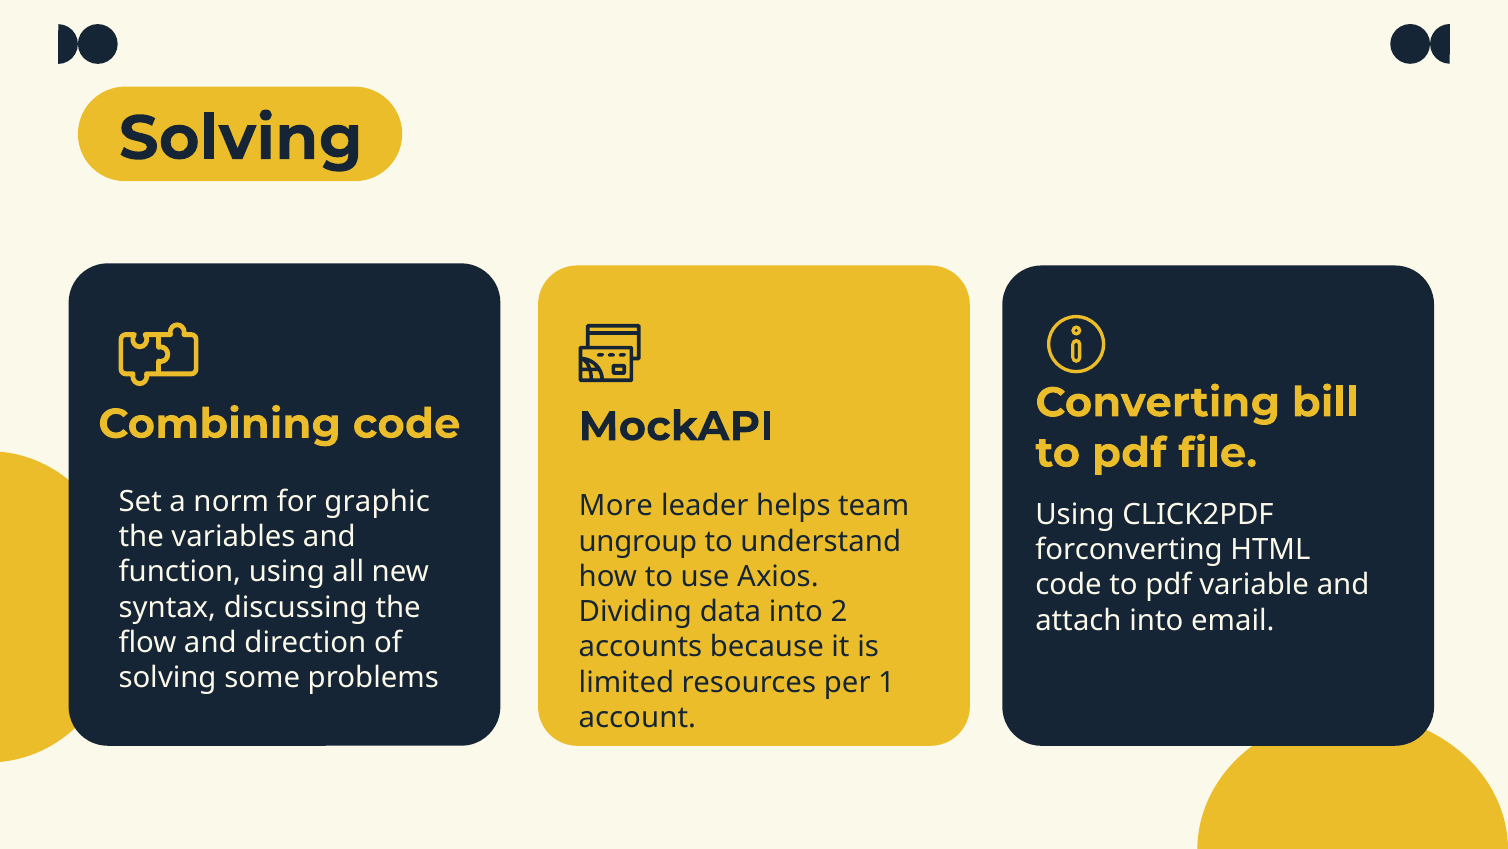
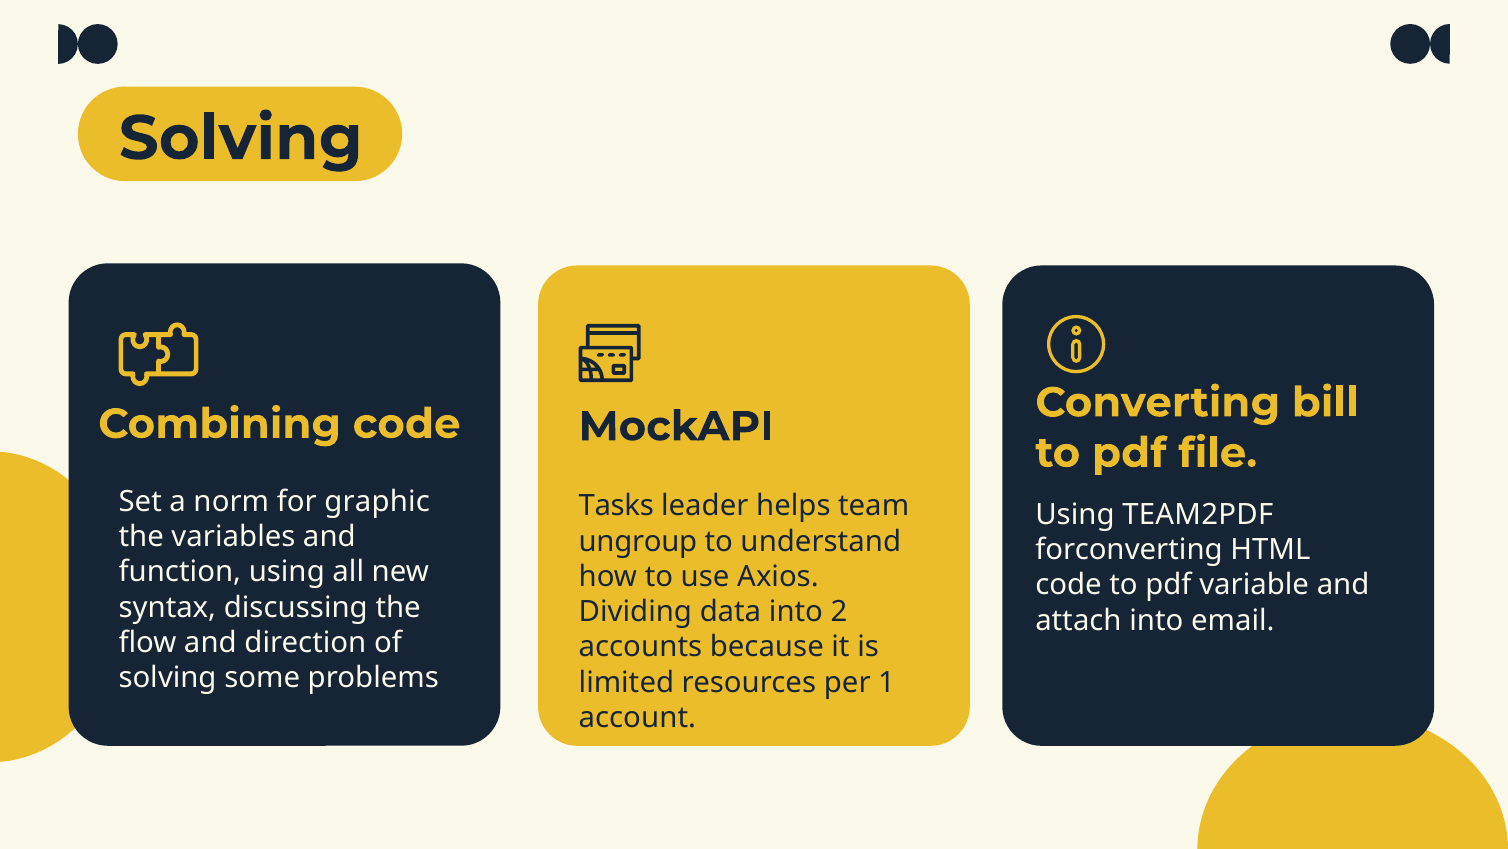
More: More -> Tasks
CLICK2PDF: CLICK2PDF -> TEAM2PDF
